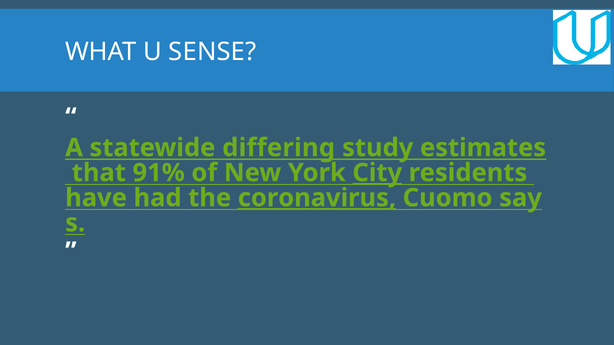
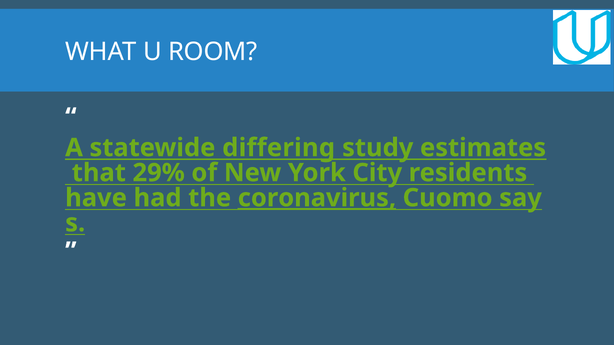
SENSE: SENSE -> ROOM
91%: 91% -> 29%
City underline: present -> none
